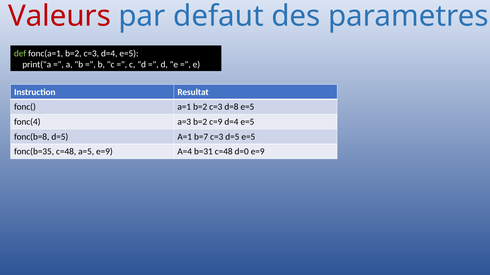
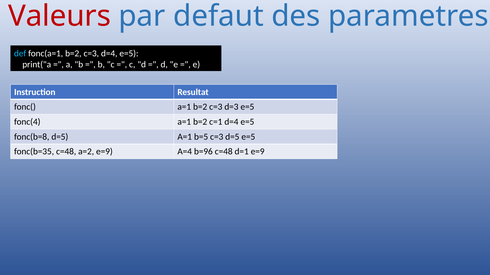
def colour: light green -> light blue
d=8: d=8 -> d=3
fonc(4 a=3: a=3 -> a=1
c=9: c=9 -> c=1
b=7: b=7 -> b=5
a=5: a=5 -> a=2
b=31: b=31 -> b=96
d=0: d=0 -> d=1
